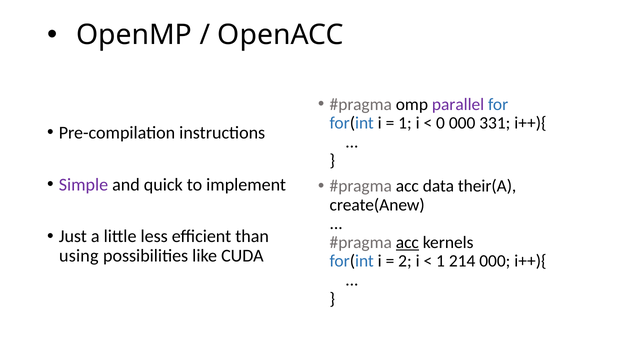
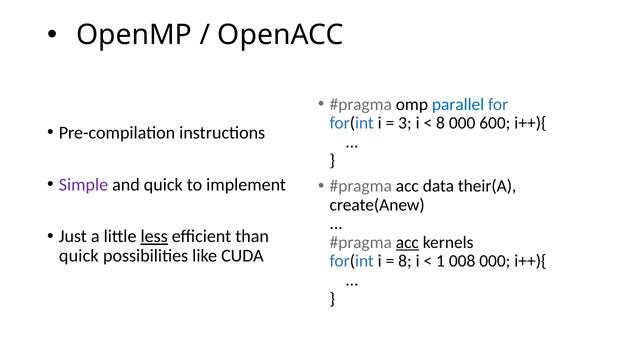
parallel colour: purple -> blue
1 at (405, 123): 1 -> 3
0 at (441, 123): 0 -> 8
331: 331 -> 600
less underline: none -> present
using at (79, 256): using -> quick
2 at (405, 261): 2 -> 8
214: 214 -> 008
